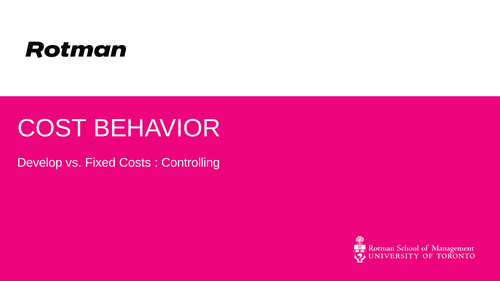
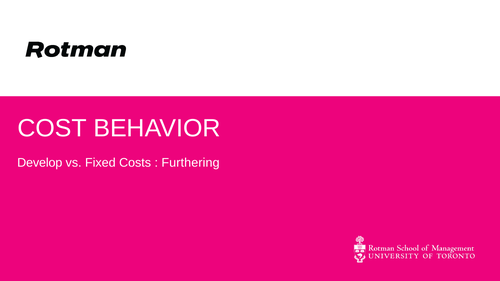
Controlling: Controlling -> Furthering
